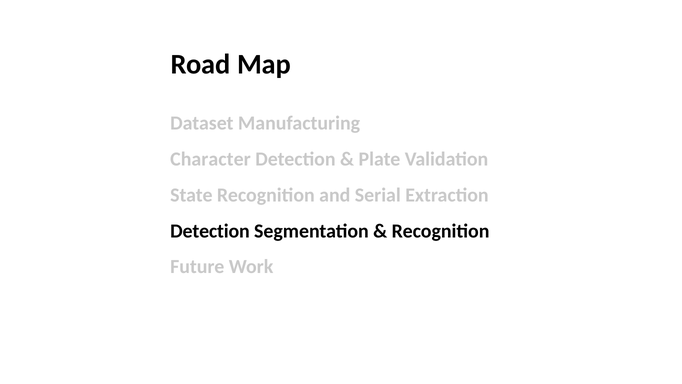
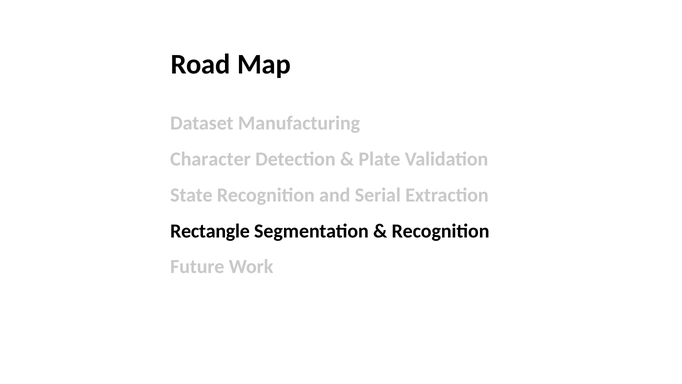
Detection at (210, 231): Detection -> Rectangle
